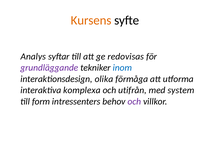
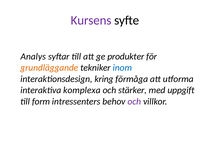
Kursens colour: orange -> purple
redovisas: redovisas -> produkter
grundläggande colour: purple -> orange
olika: olika -> kring
utifrån: utifrån -> stärker
system: system -> uppgift
